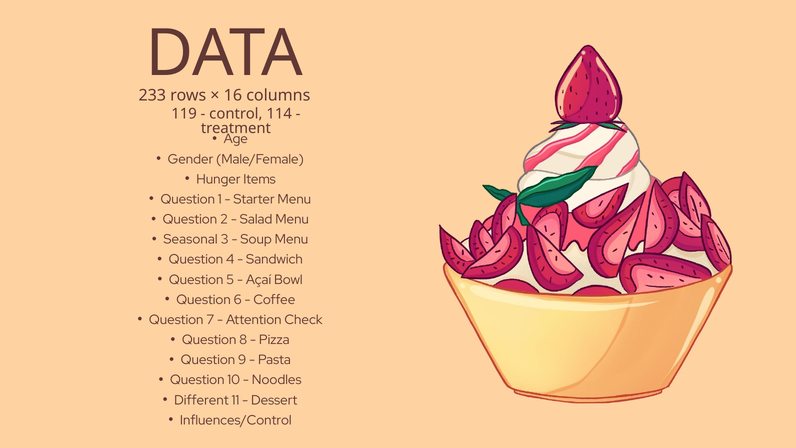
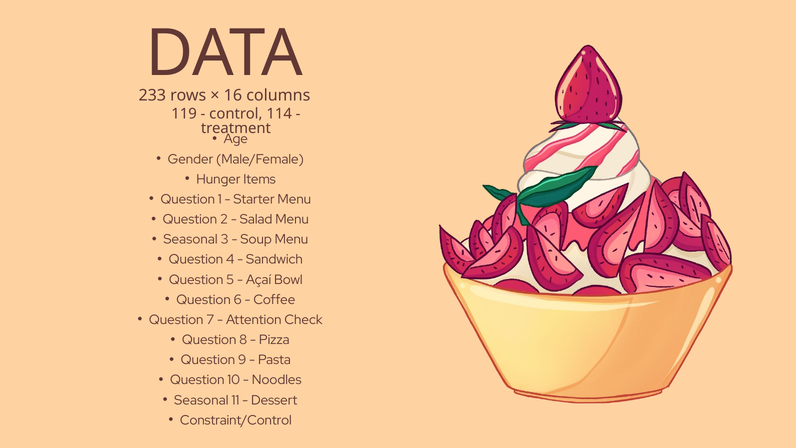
Different at (201, 400): Different -> Seasonal
Influences/Control: Influences/Control -> Constraint/Control
